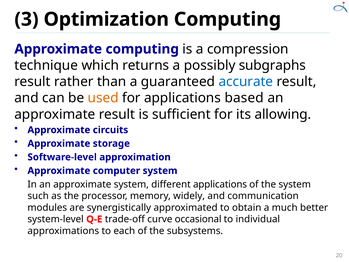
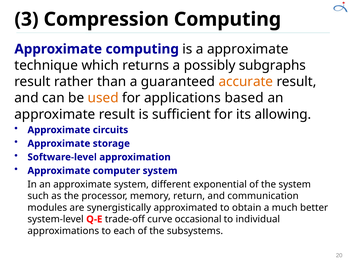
Optimization: Optimization -> Compression
a compression: compression -> approximate
accurate colour: blue -> orange
different applications: applications -> exponential
widely: widely -> return
